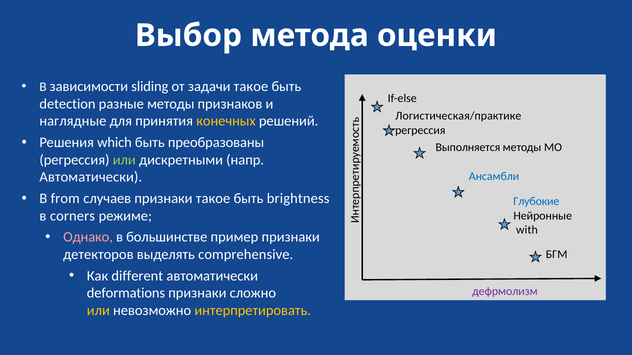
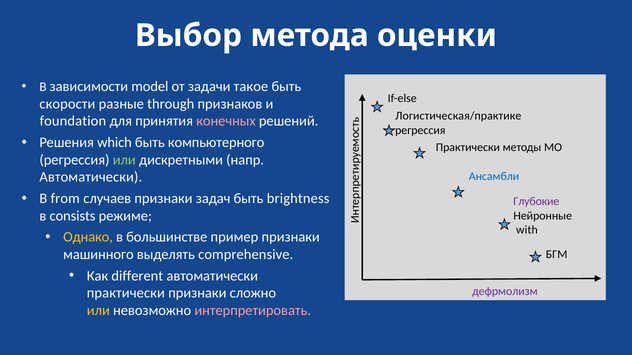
sliding: sliding -> model
detection: detection -> скорости
разные методы: методы -> through
наглядные: наглядные -> foundation
конечных colour: yellow -> pink
преобразованы: преобразованы -> компьютерного
Выполняется at (468, 148): Выполняется -> Практически
признаки такое: такое -> задач
Глубокие colour: blue -> purple
corners: corners -> consists
Однако colour: pink -> yellow
детекторов: детекторов -> машинного
deformations at (126, 294): deformations -> практически
интерпретировать colour: yellow -> pink
